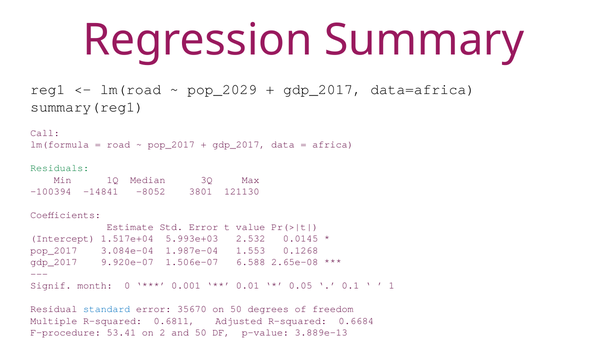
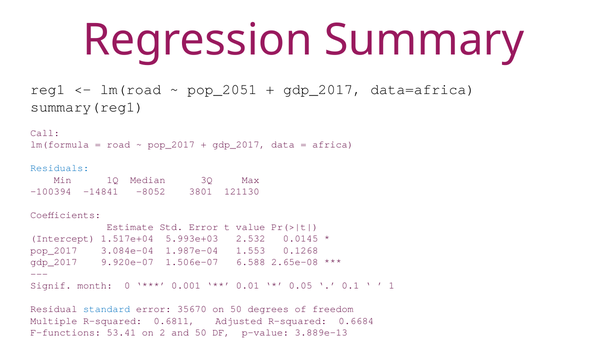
pop_2029: pop_2029 -> pop_2051
Residuals colour: green -> blue
F-procedure: F-procedure -> F-functions
